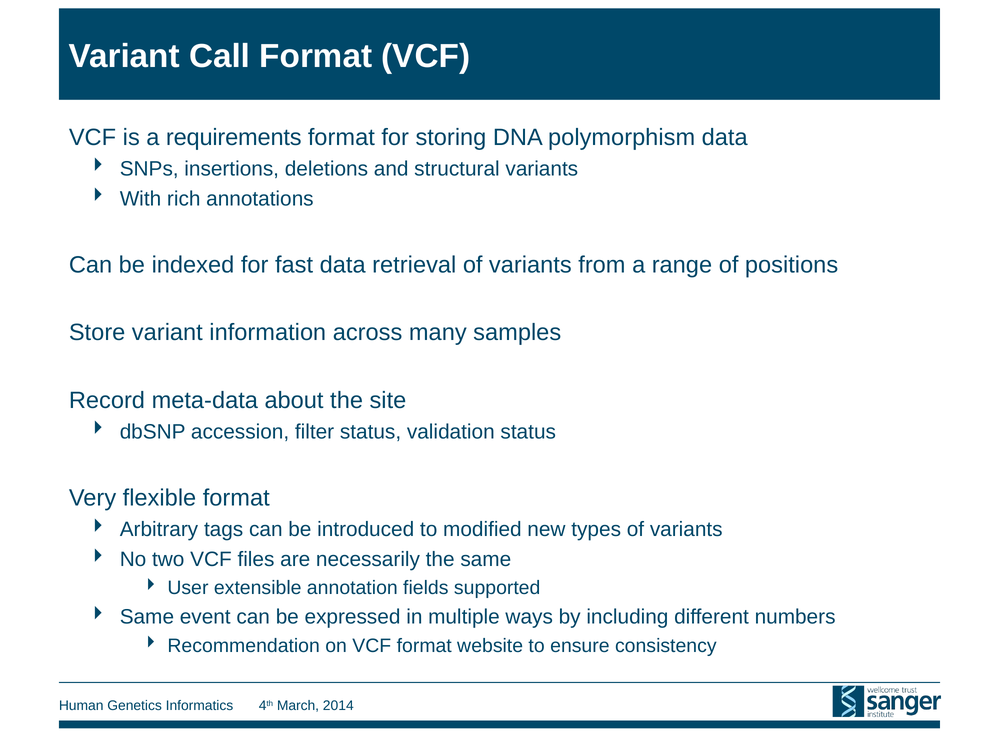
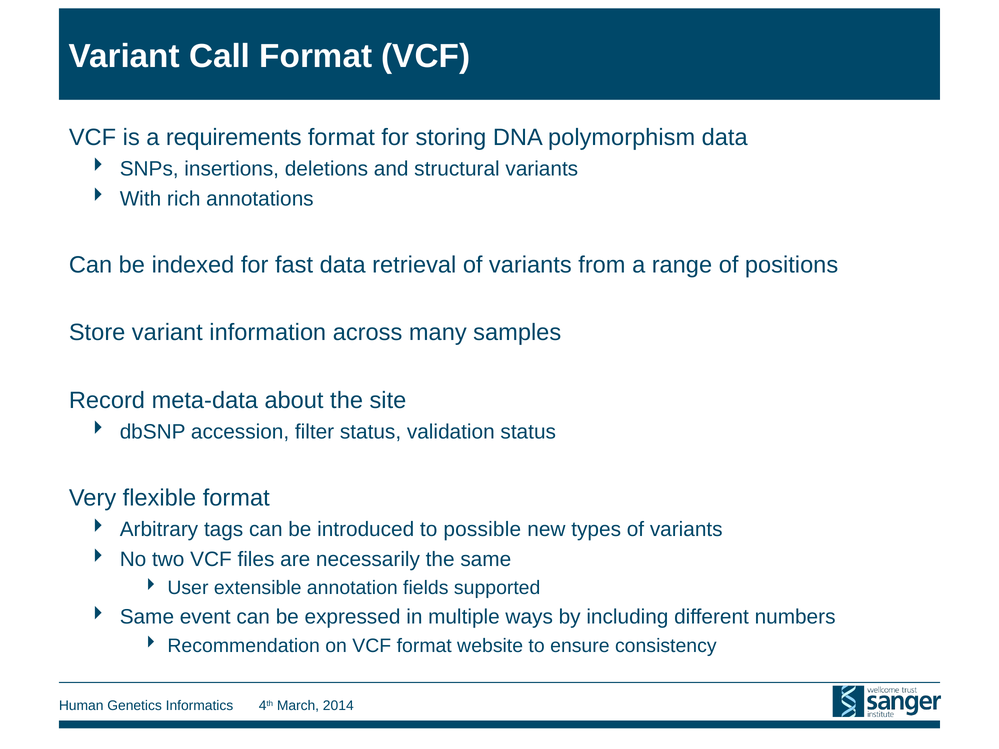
modified: modified -> possible
